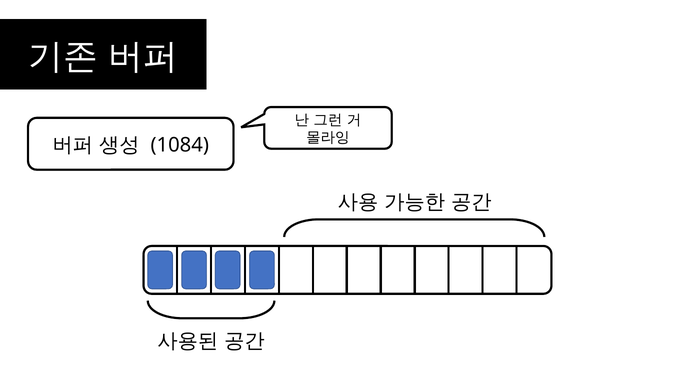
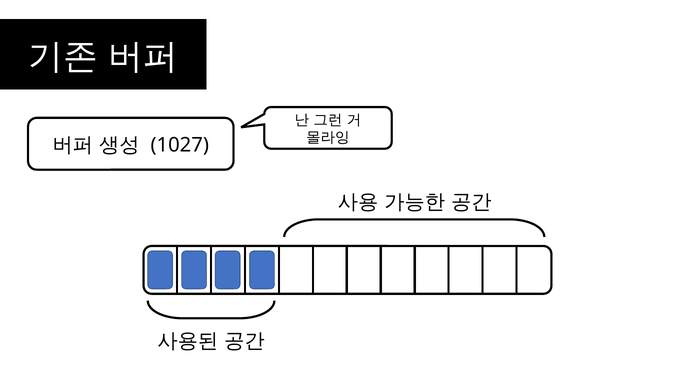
1084: 1084 -> 1027
